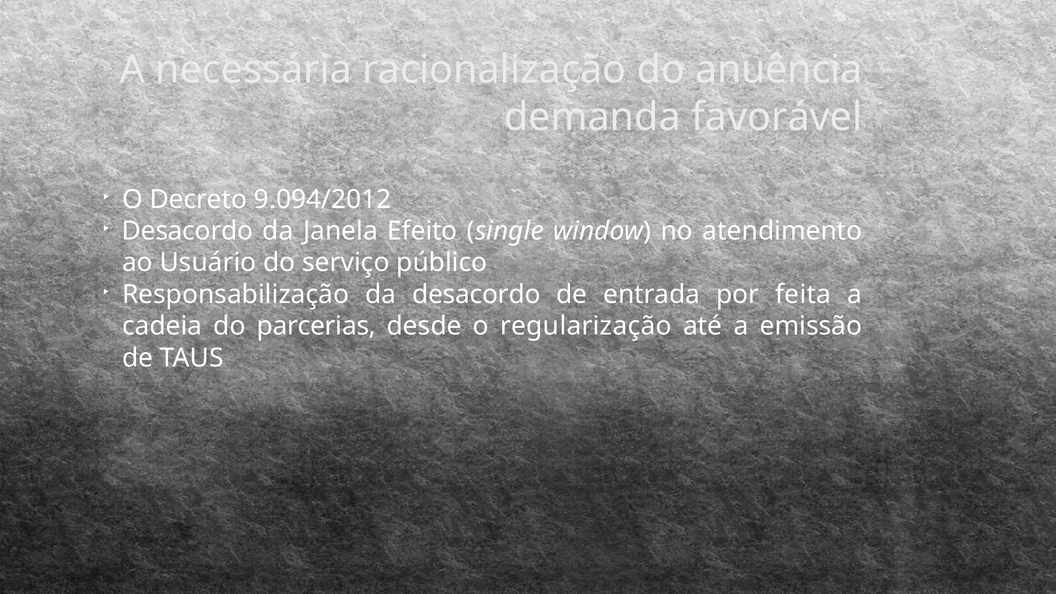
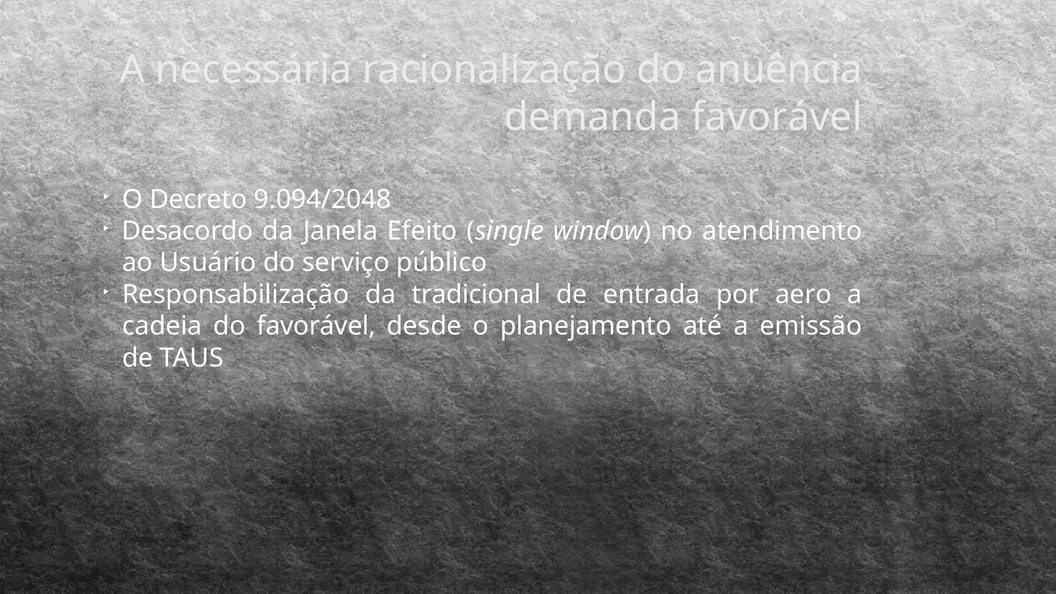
9.094/2012: 9.094/2012 -> 9.094/2048
da desacordo: desacordo -> tradicional
feita: feita -> aero
do parcerias: parcerias -> favorável
regularização: regularização -> planejamento
